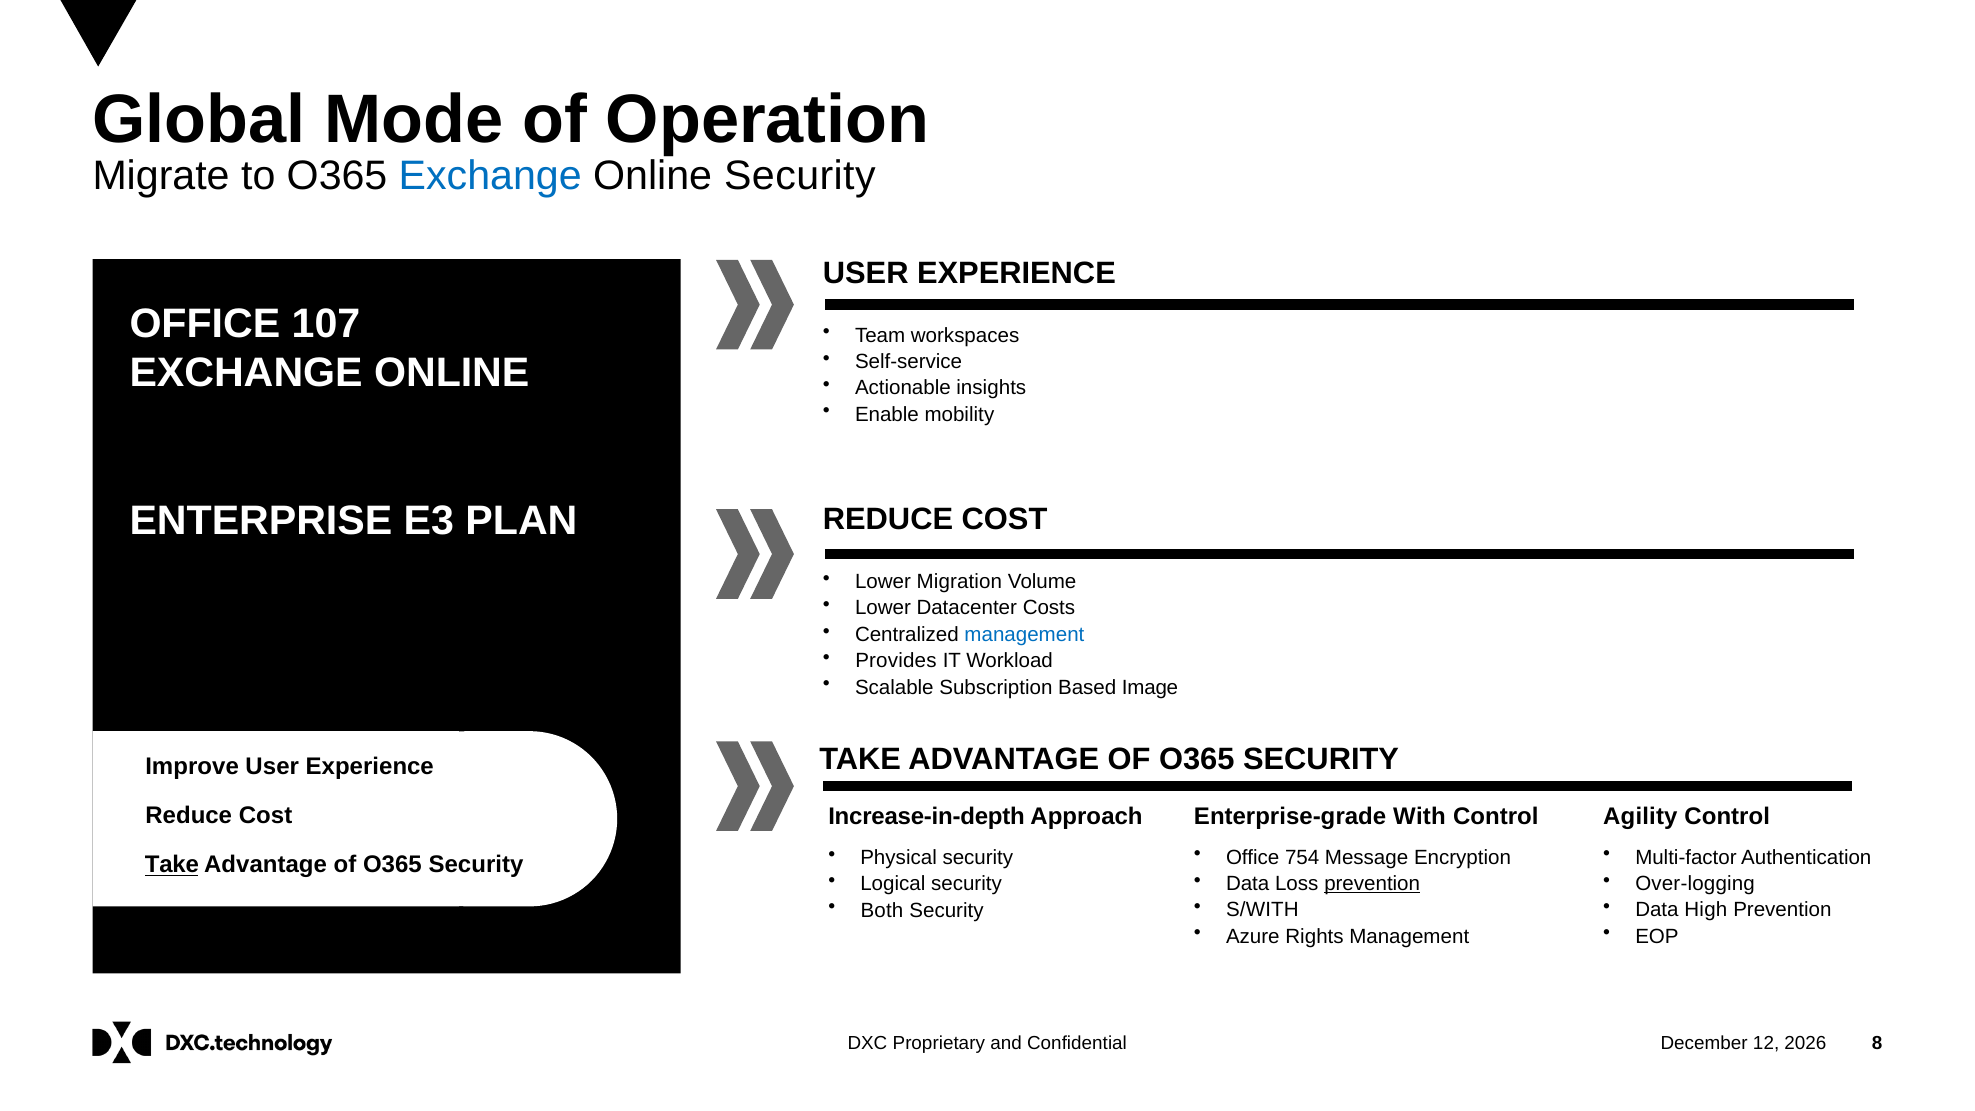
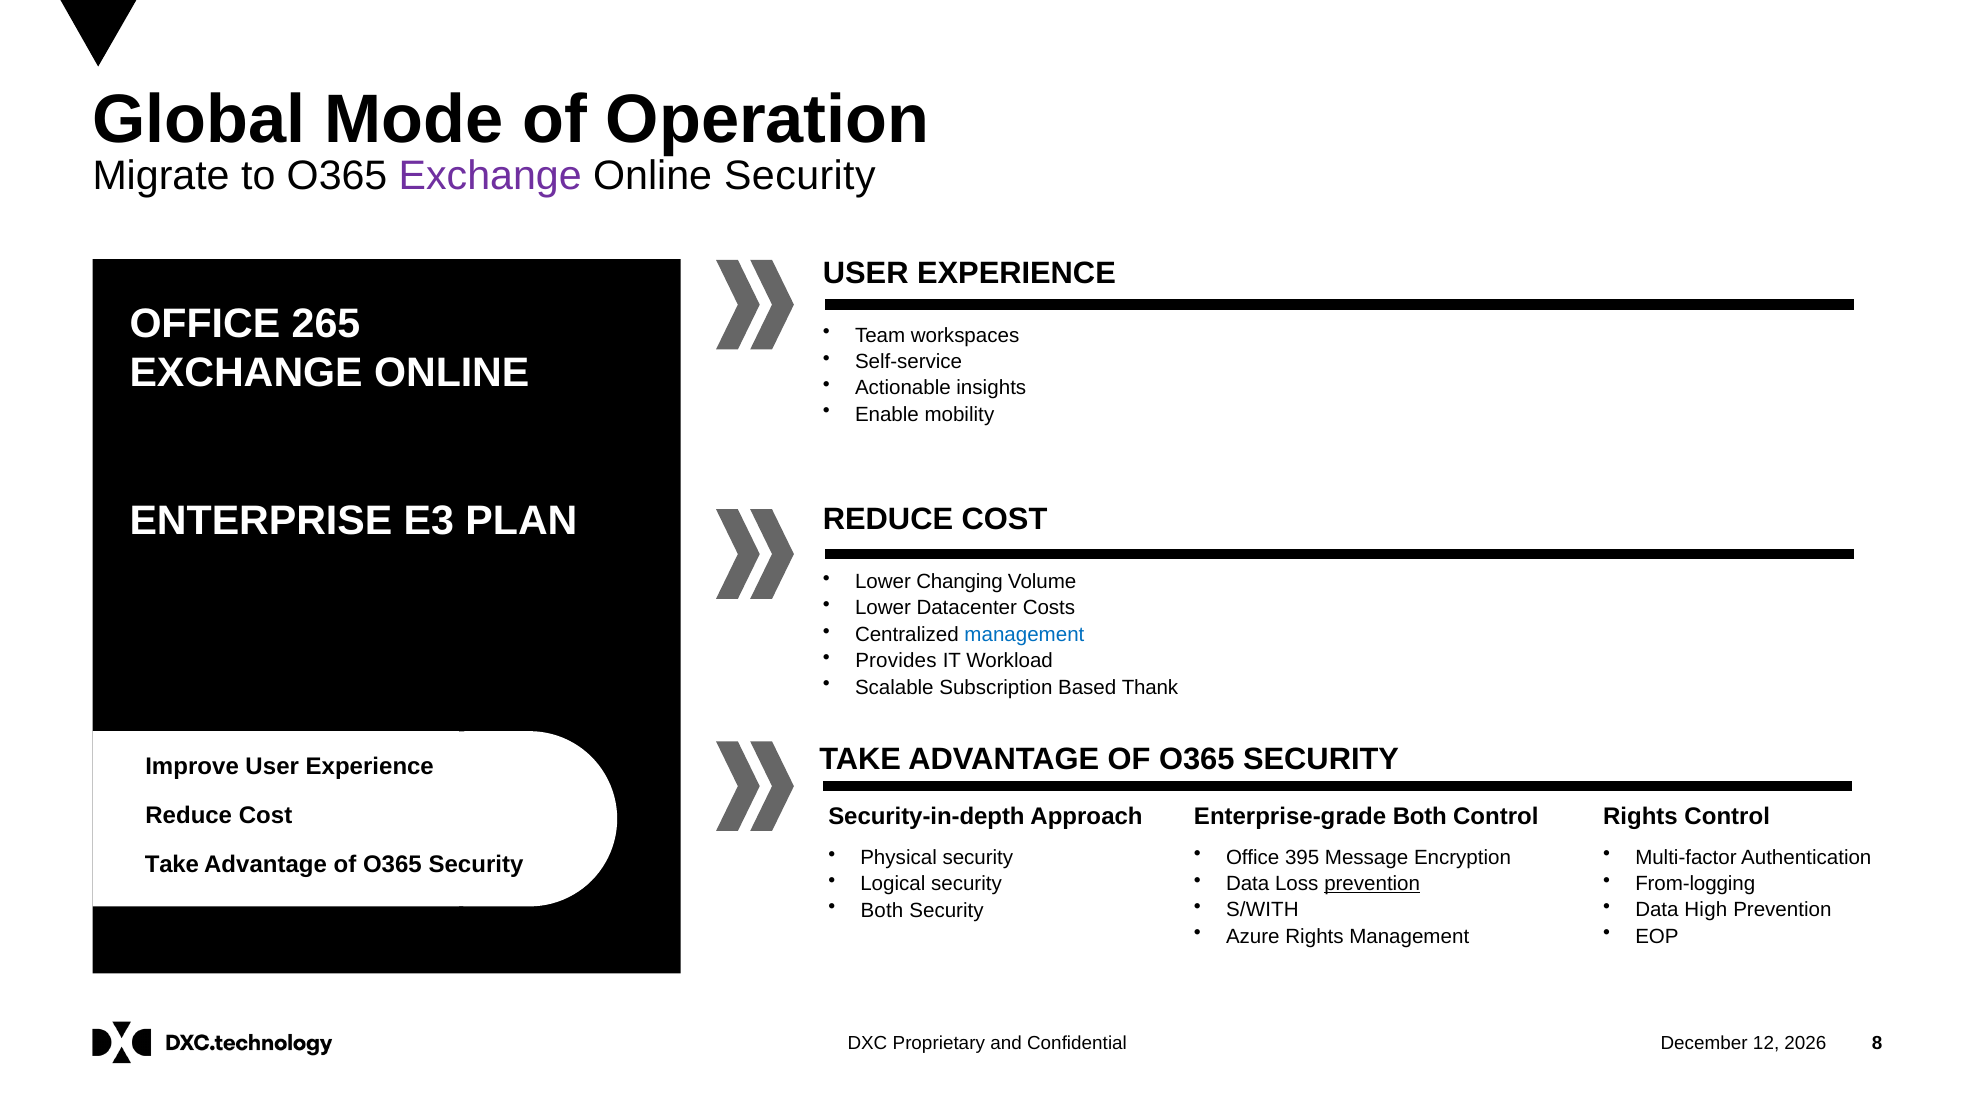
Exchange at (490, 176) colour: blue -> purple
107: 107 -> 265
Migration: Migration -> Changing
Image: Image -> Thank
Enterprise-grade With: With -> Both
Agility at (1640, 817): Agility -> Rights
Increase-in-depth: Increase-in-depth -> Security-in-depth
754: 754 -> 395
Take at (172, 865) underline: present -> none
Over-logging: Over-logging -> From-logging
